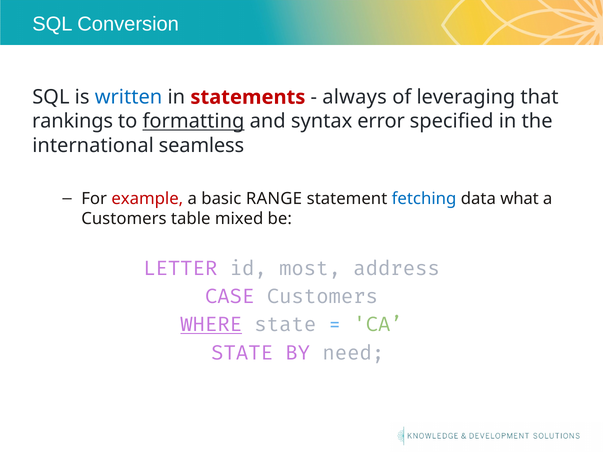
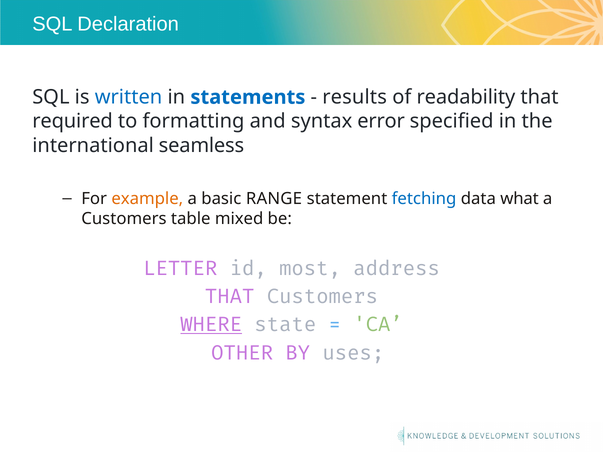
Conversion: Conversion -> Declaration
statements colour: red -> blue
always: always -> results
leveraging: leveraging -> readability
rankings: rankings -> required
formatting underline: present -> none
example colour: red -> orange
CASE at (230, 297): CASE -> THAT
STATE at (242, 353): STATE -> OTHER
need: need -> uses
